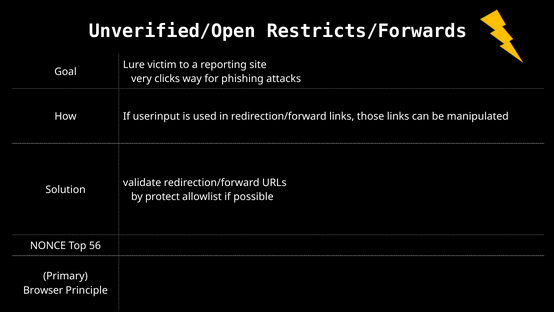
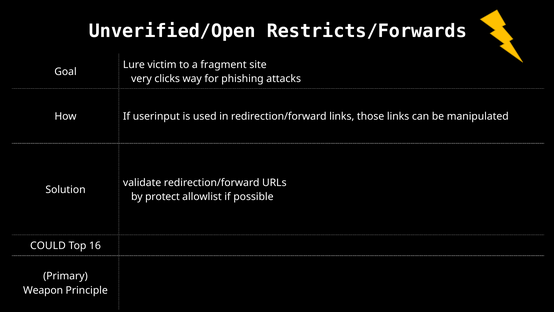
reporting: reporting -> fragment
NONCE: NONCE -> COULD
56: 56 -> 16
Browser: Browser -> Weapon
